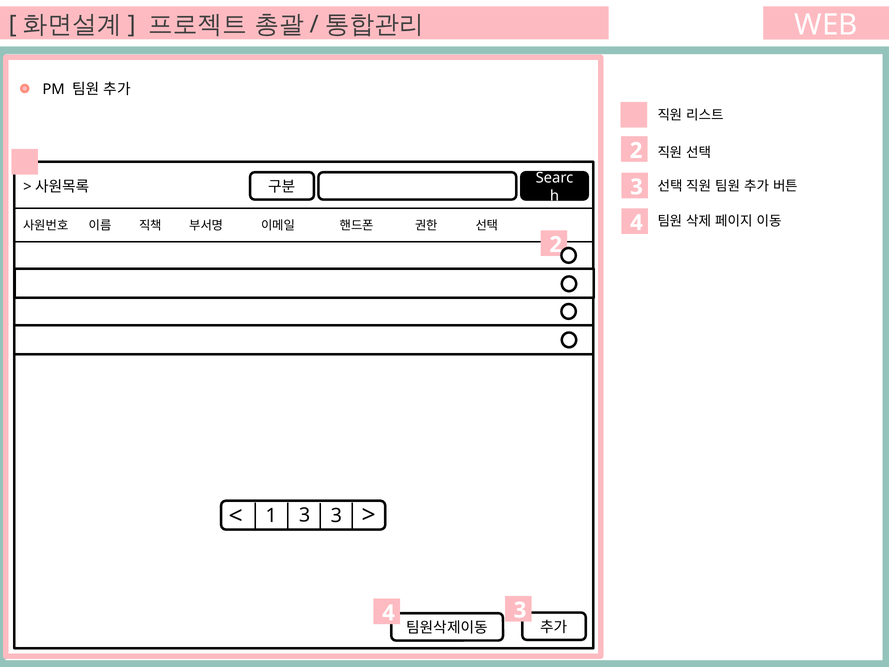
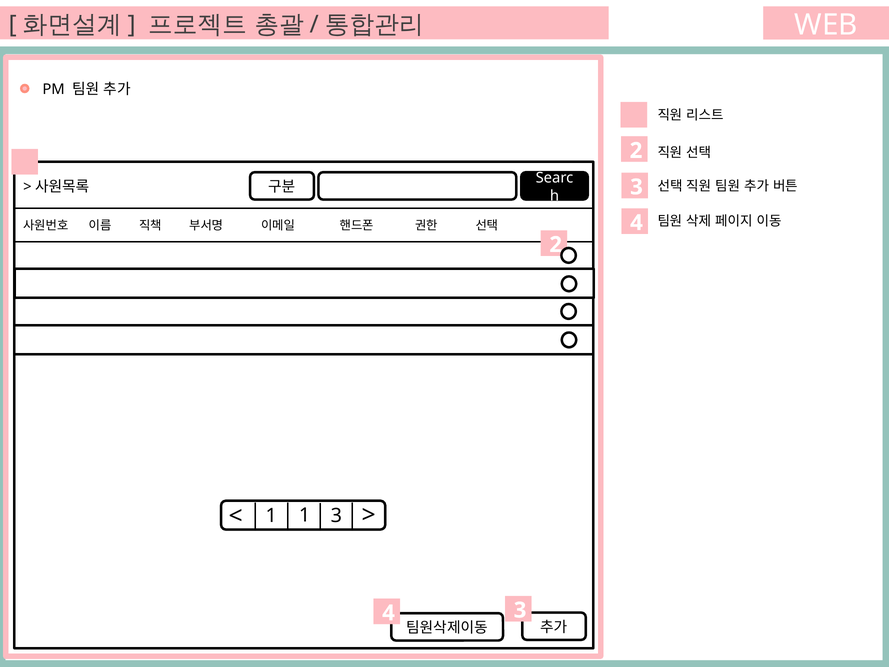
1 3: 3 -> 1
